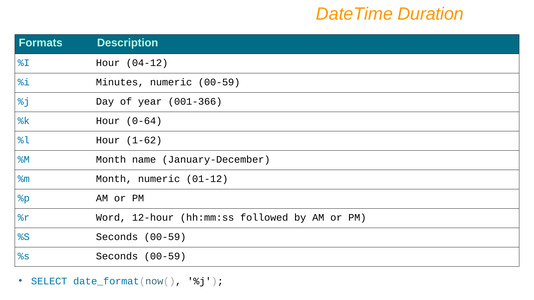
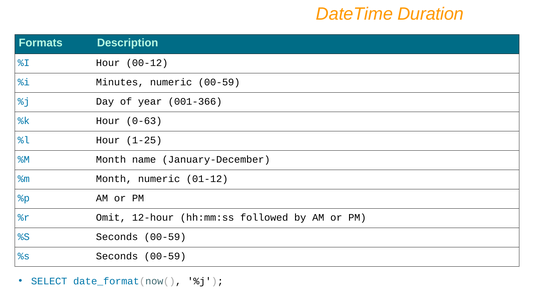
04-12: 04-12 -> 00-12
0-64: 0-64 -> 0-63
1-62: 1-62 -> 1-25
Word: Word -> Omit
